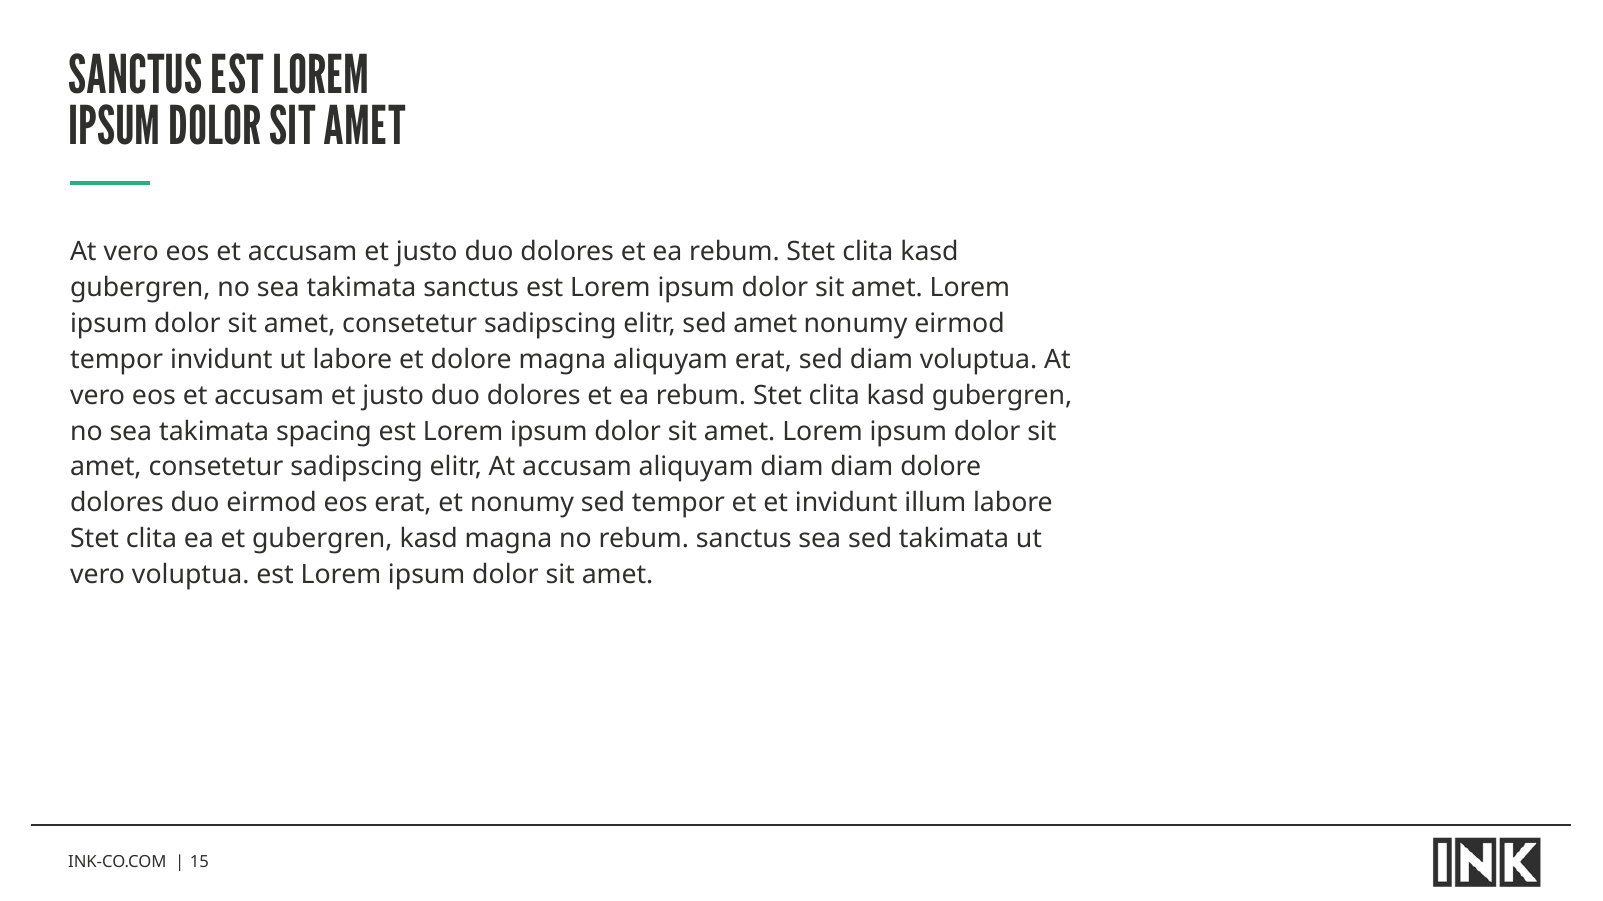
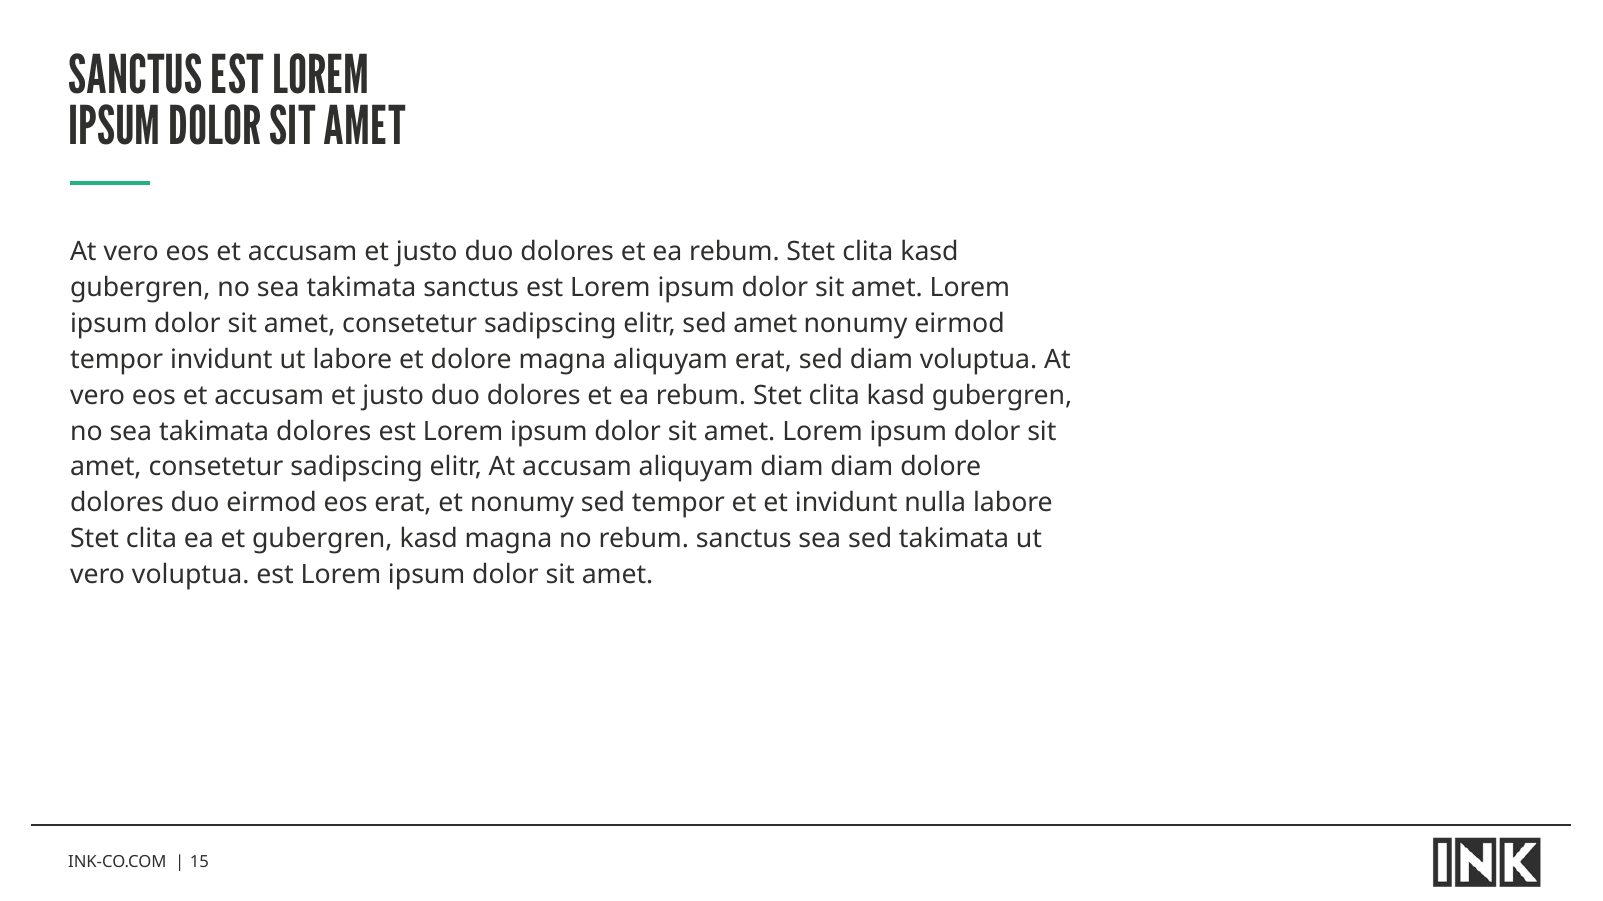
takimata spacing: spacing -> dolores
illum: illum -> nulla
